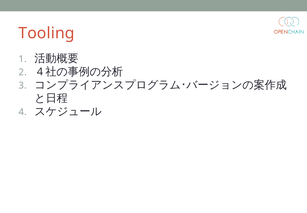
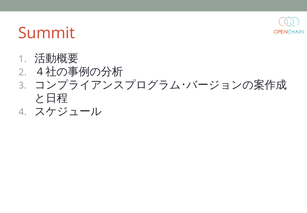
Tooling: Tooling -> Summit
